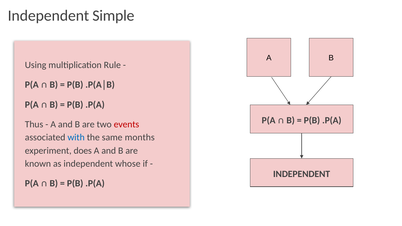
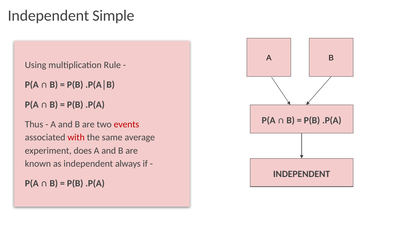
with colour: blue -> red
months: months -> average
whose: whose -> always
